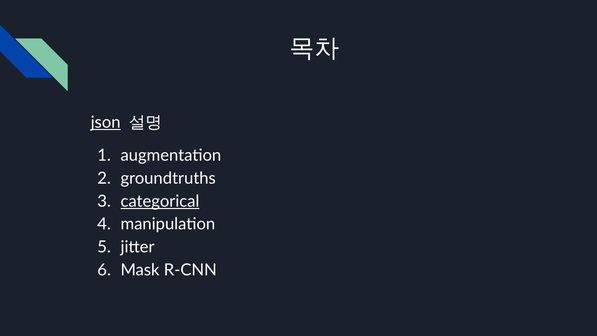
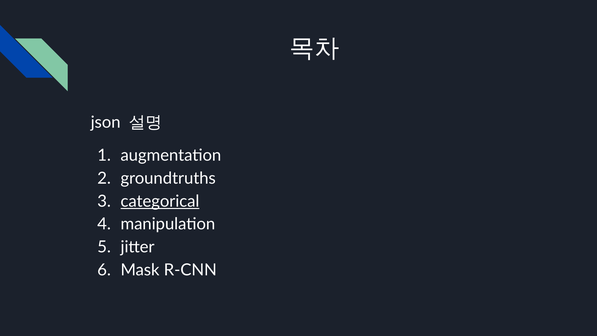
json underline: present -> none
